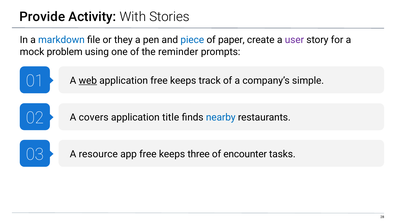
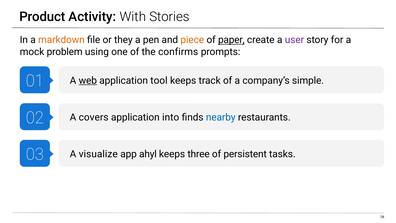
Provide: Provide -> Product
markdown colour: blue -> orange
piece colour: blue -> orange
paper underline: none -> present
reminder: reminder -> confirms
application free: free -> tool
title: title -> into
resource: resource -> visualize
app free: free -> ahyl
encounter: encounter -> persistent
